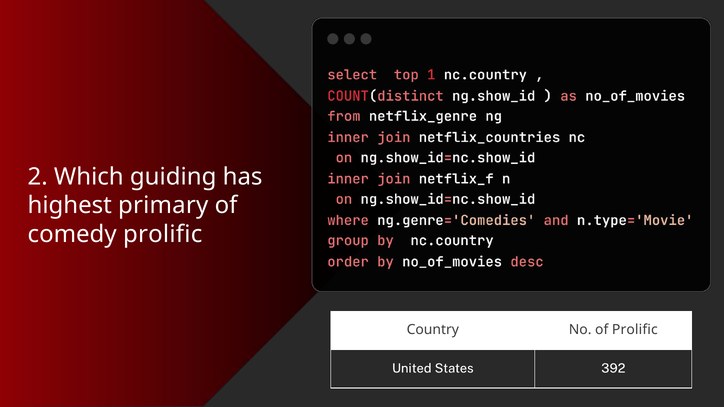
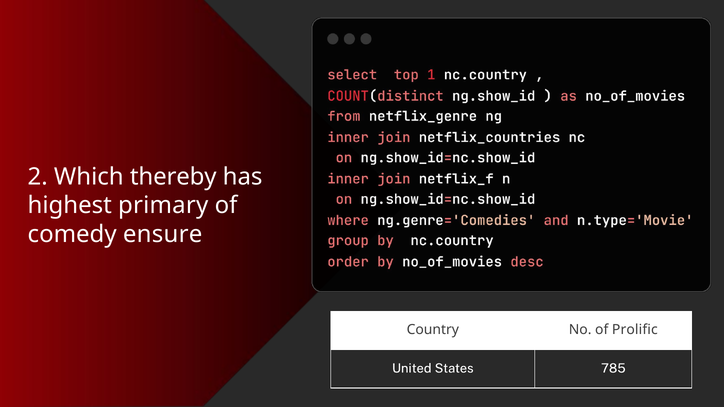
guiding: guiding -> thereby
comedy prolific: prolific -> ensure
392: 392 -> 785
